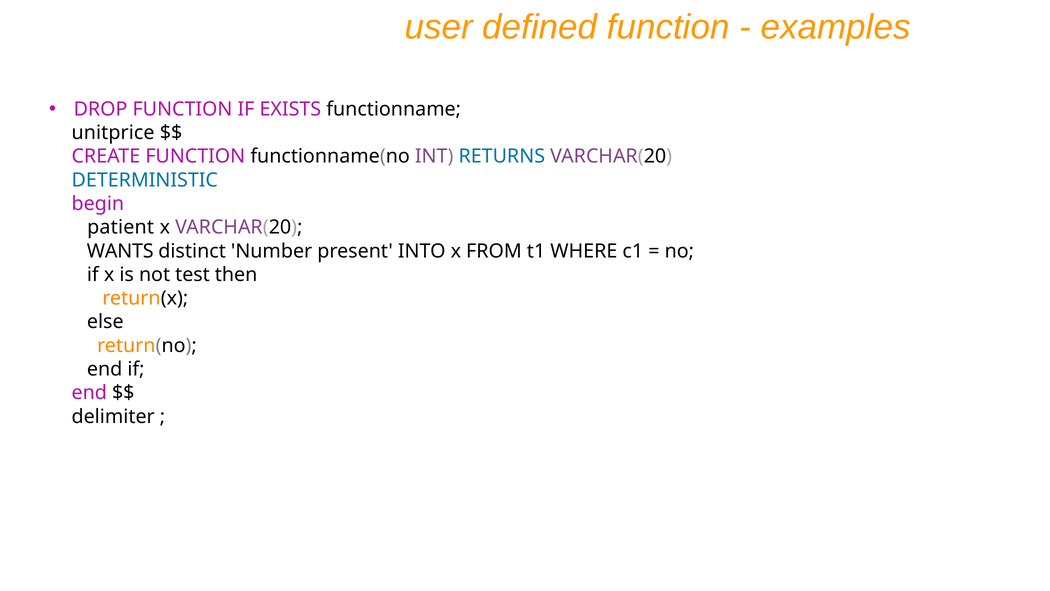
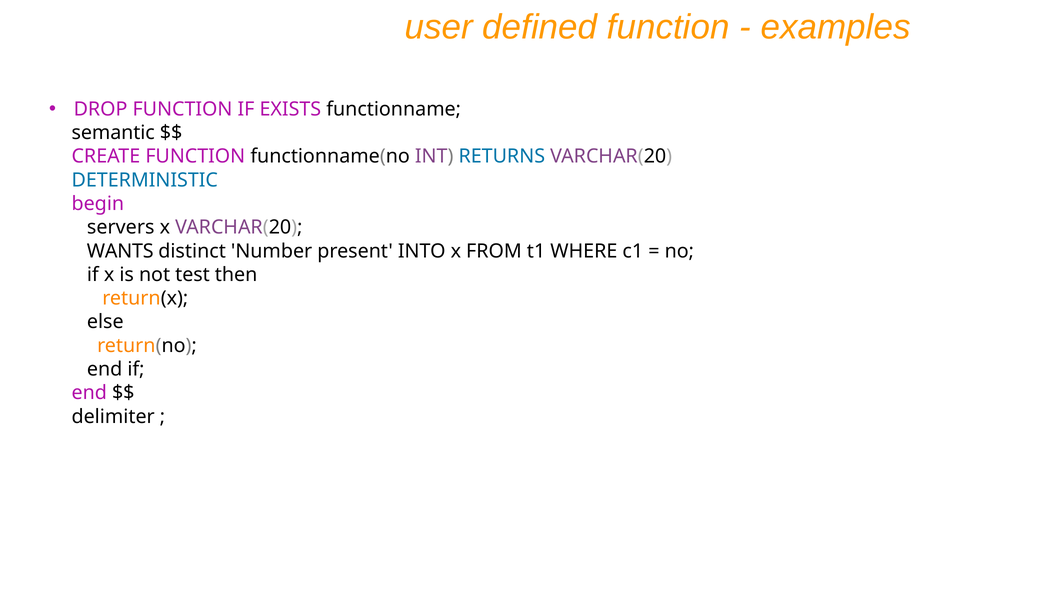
unitprice: unitprice -> semantic
patient: patient -> servers
